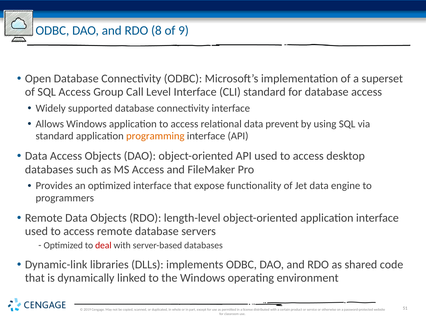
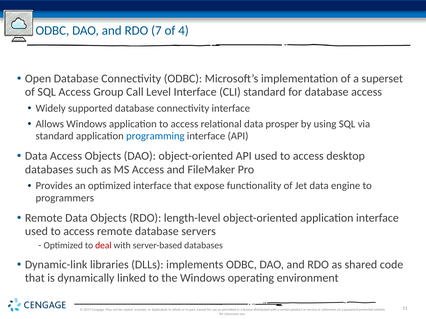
8: 8 -> 7
9: 9 -> 4
prevent: prevent -> prosper
programming colour: orange -> blue
